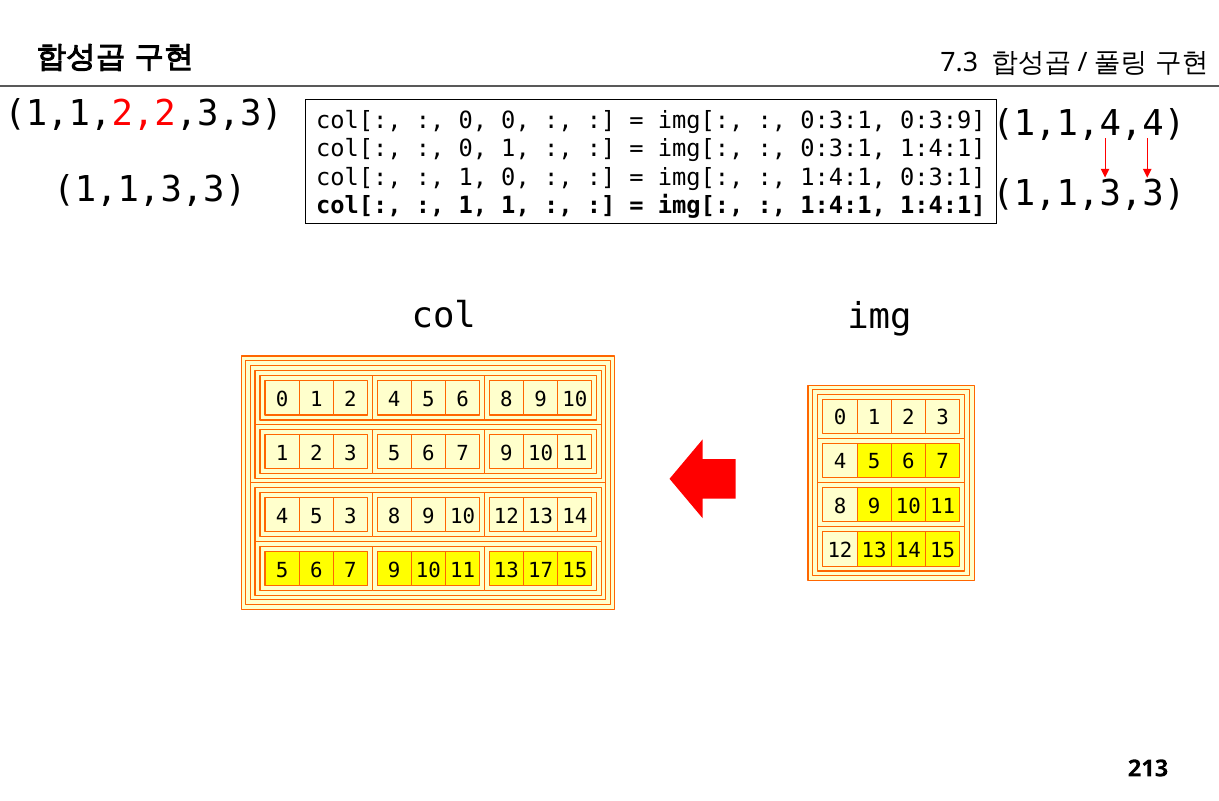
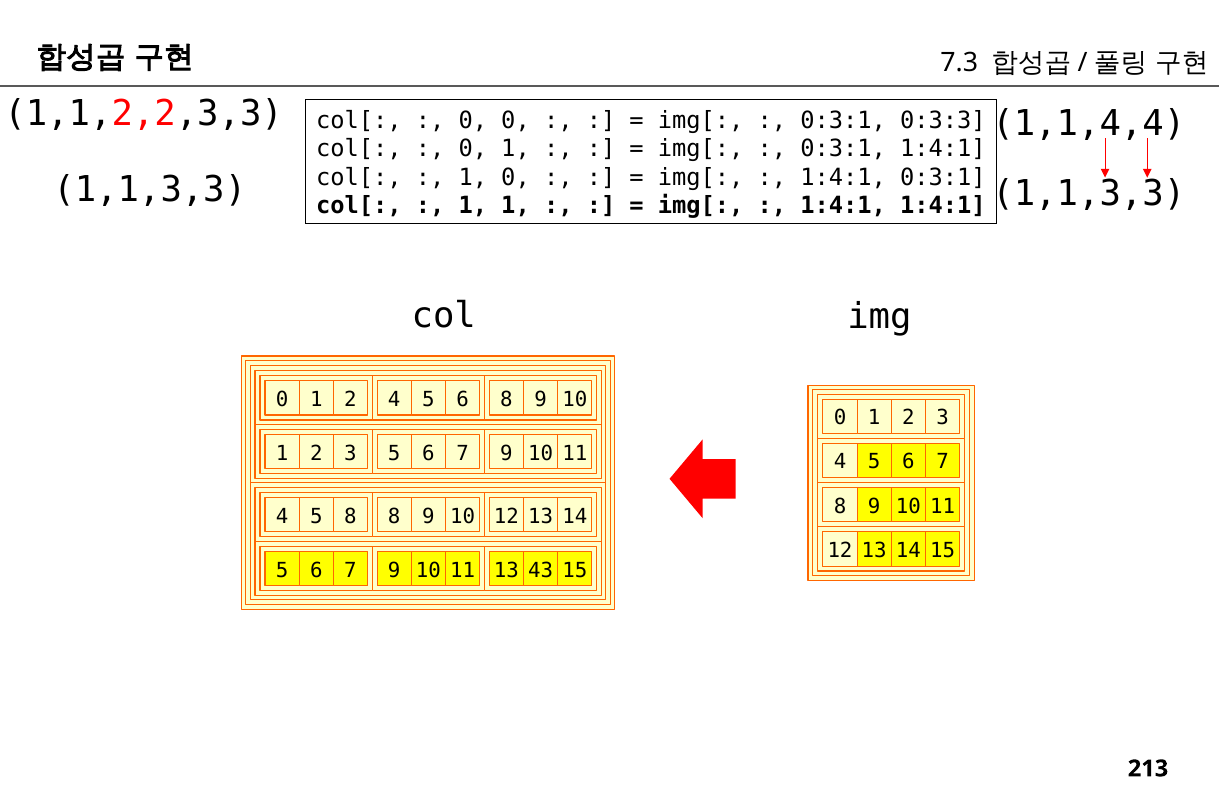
0:3:9: 0:3:9 -> 0:3:3
5 3: 3 -> 8
17: 17 -> 43
